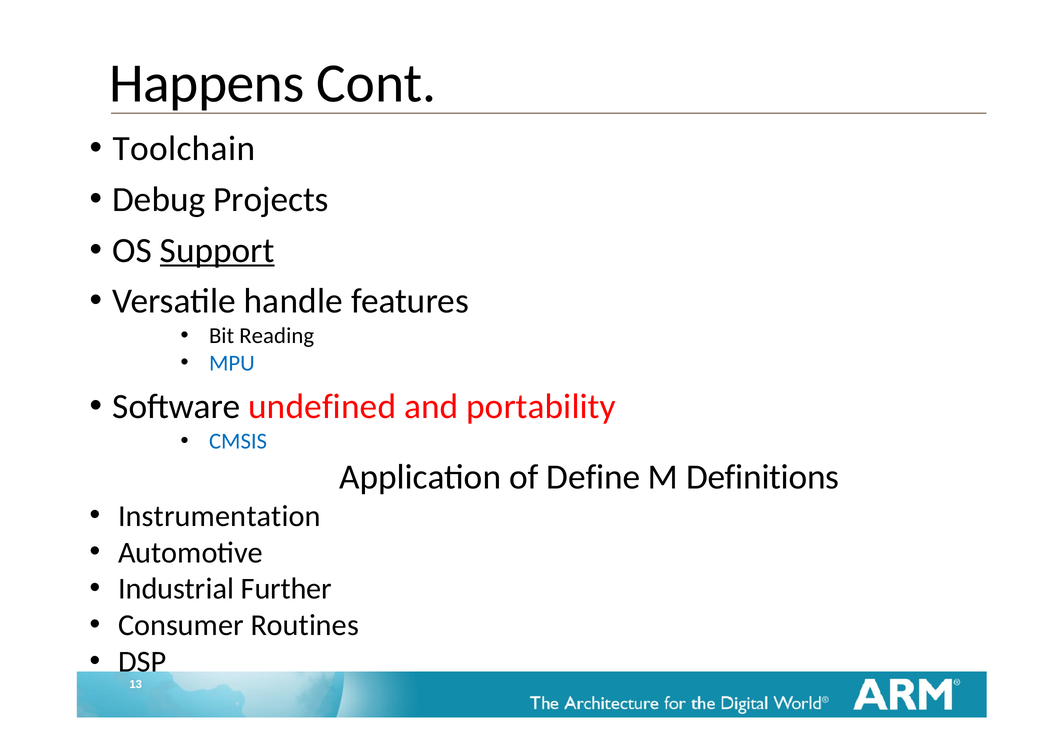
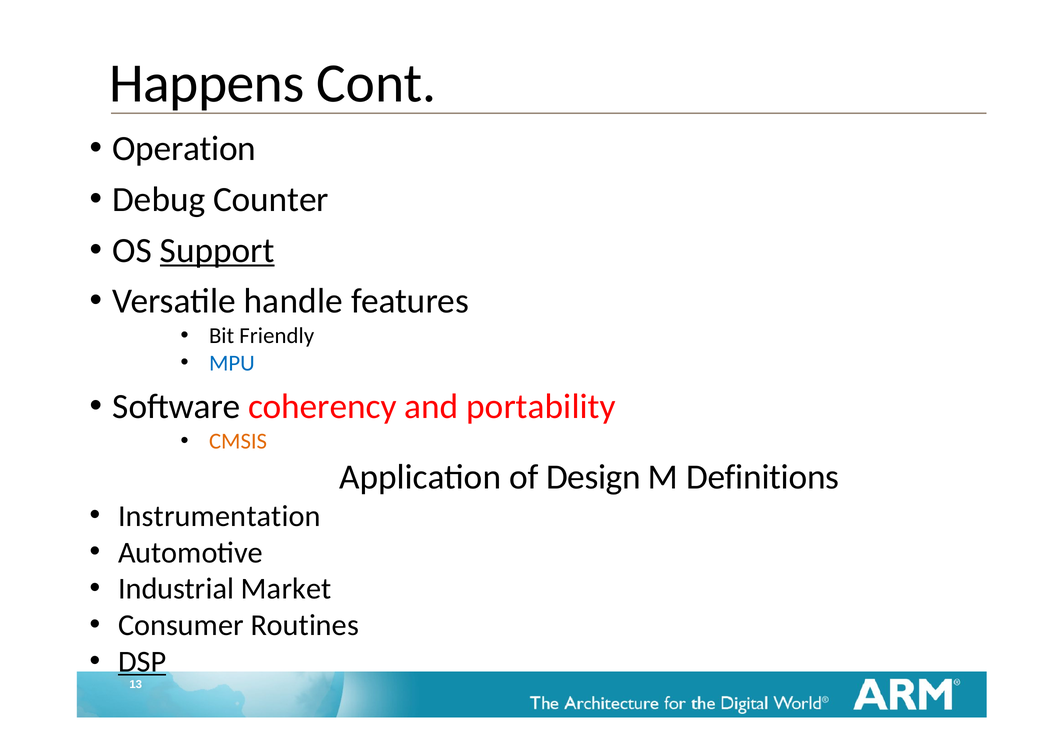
Toolchain: Toolchain -> Operation
Projects: Projects -> Counter
Reading: Reading -> Friendly
undefined: undefined -> coherency
CMSIS colour: blue -> orange
Define: Define -> Design
Further: Further -> Market
DSP underline: none -> present
